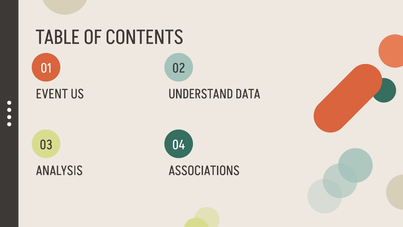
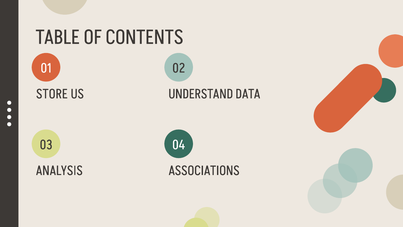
EVENT: EVENT -> STORE
